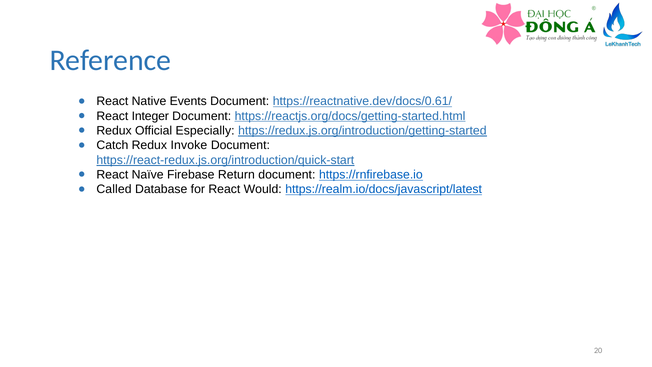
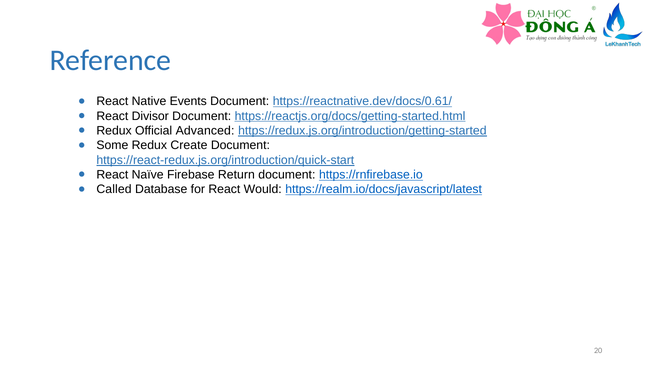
Integer: Integer -> Divisor
Especially: Especially -> Advanced
Catch: Catch -> Some
Invoke: Invoke -> Create
